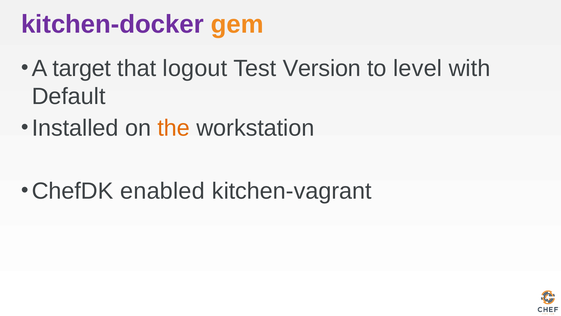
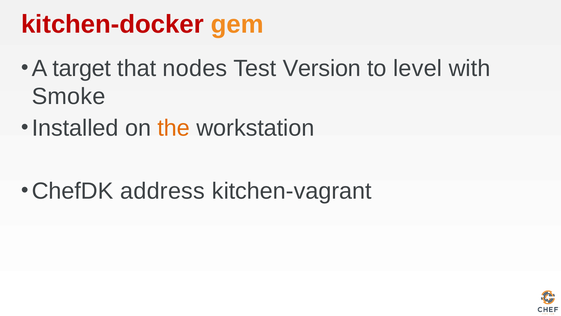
kitchen-docker colour: purple -> red
logout: logout -> nodes
Default: Default -> Smoke
enabled: enabled -> address
